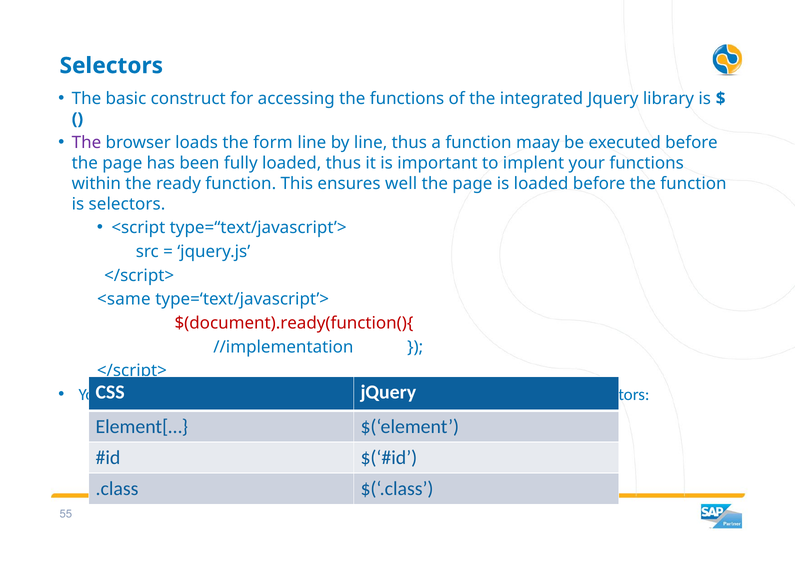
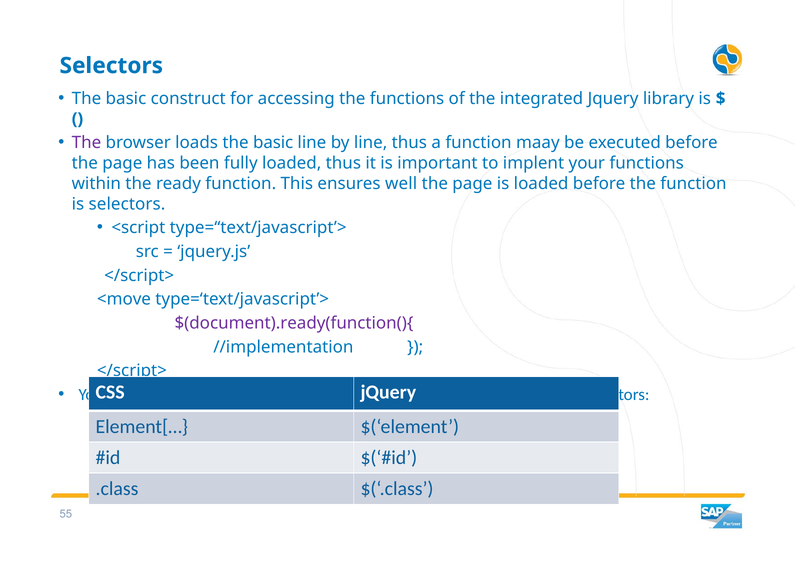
loads the form: form -> basic
<same: <same -> <move
$(document).ready(function(){ colour: red -> purple
